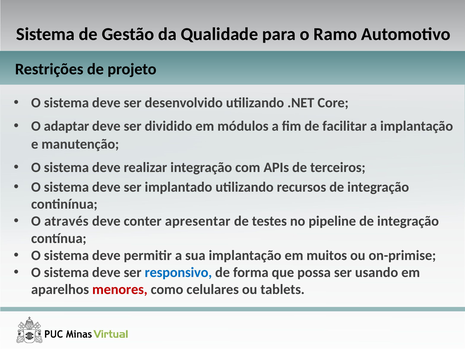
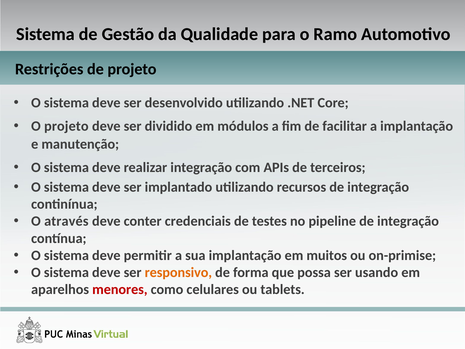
O adaptar: adaptar -> projeto
apresentar: apresentar -> credenciais
responsivo colour: blue -> orange
